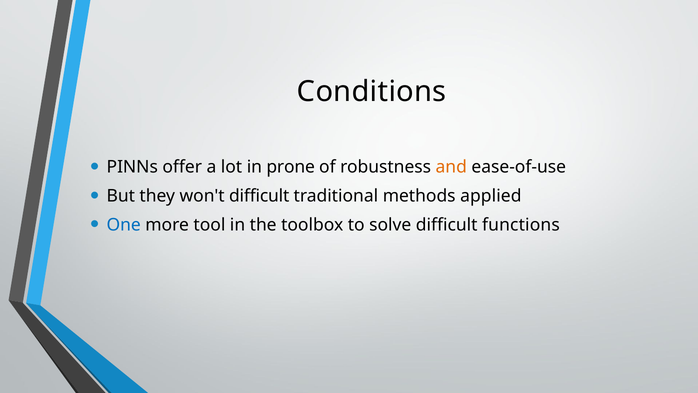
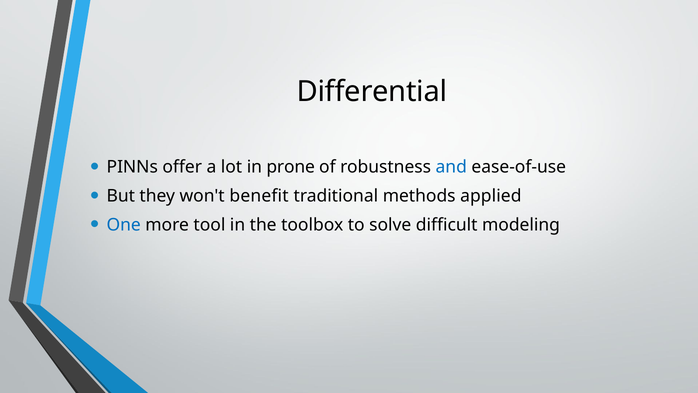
Conditions: Conditions -> Differential
and colour: orange -> blue
won't difficult: difficult -> benefit
functions: functions -> modeling
